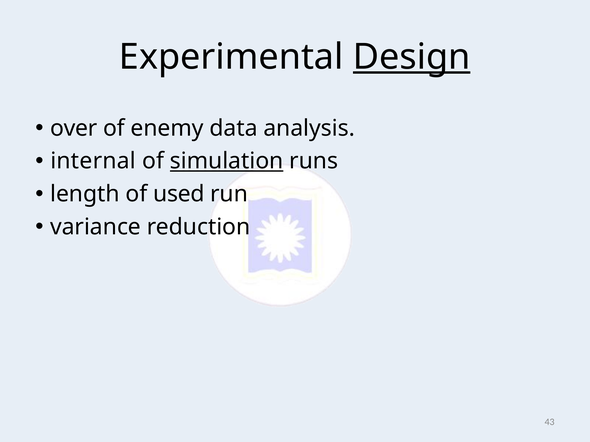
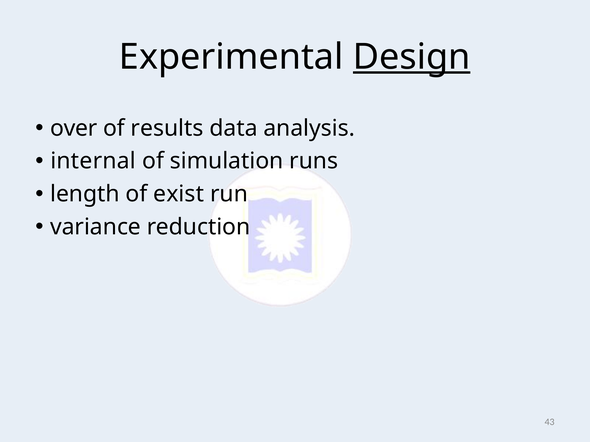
enemy: enemy -> results
simulation underline: present -> none
used: used -> exist
